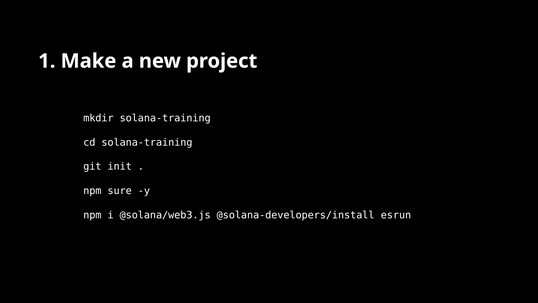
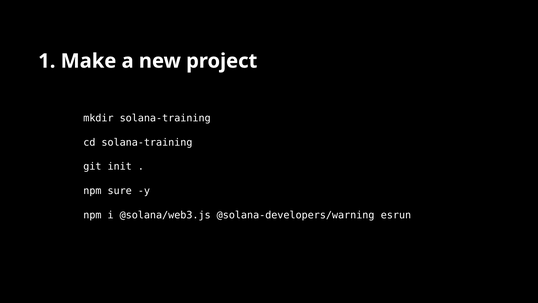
@solana-developers/install: @solana-developers/install -> @solana-developers/warning
